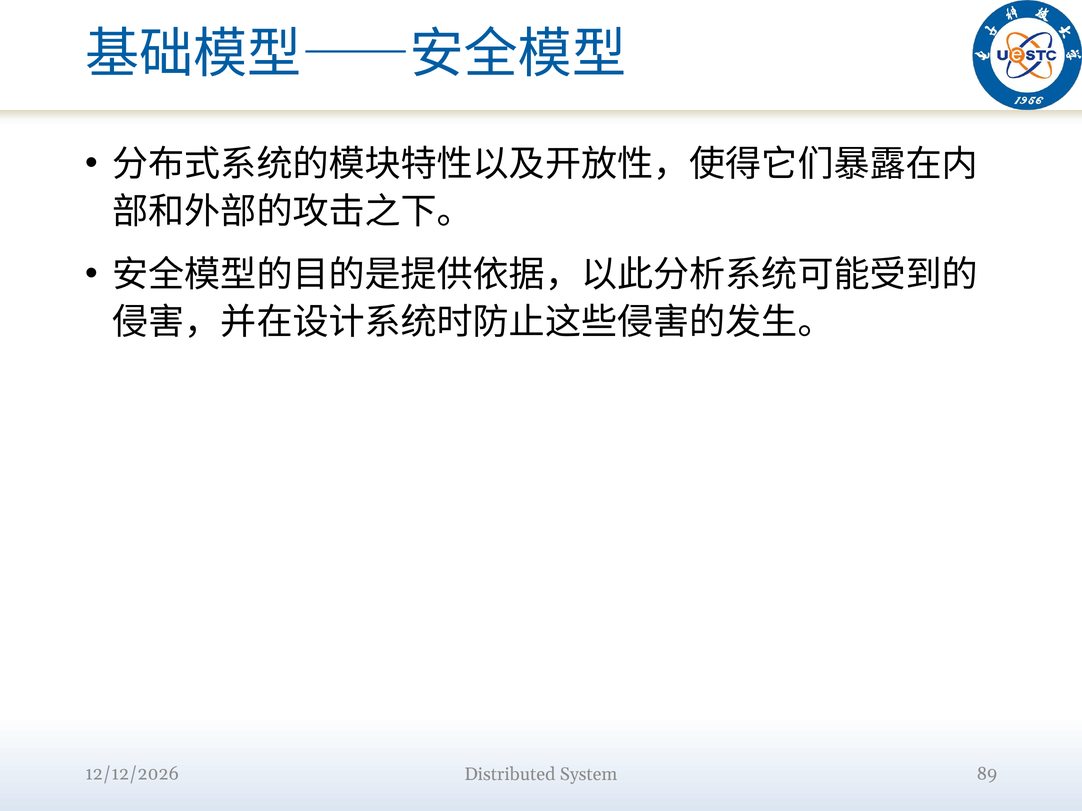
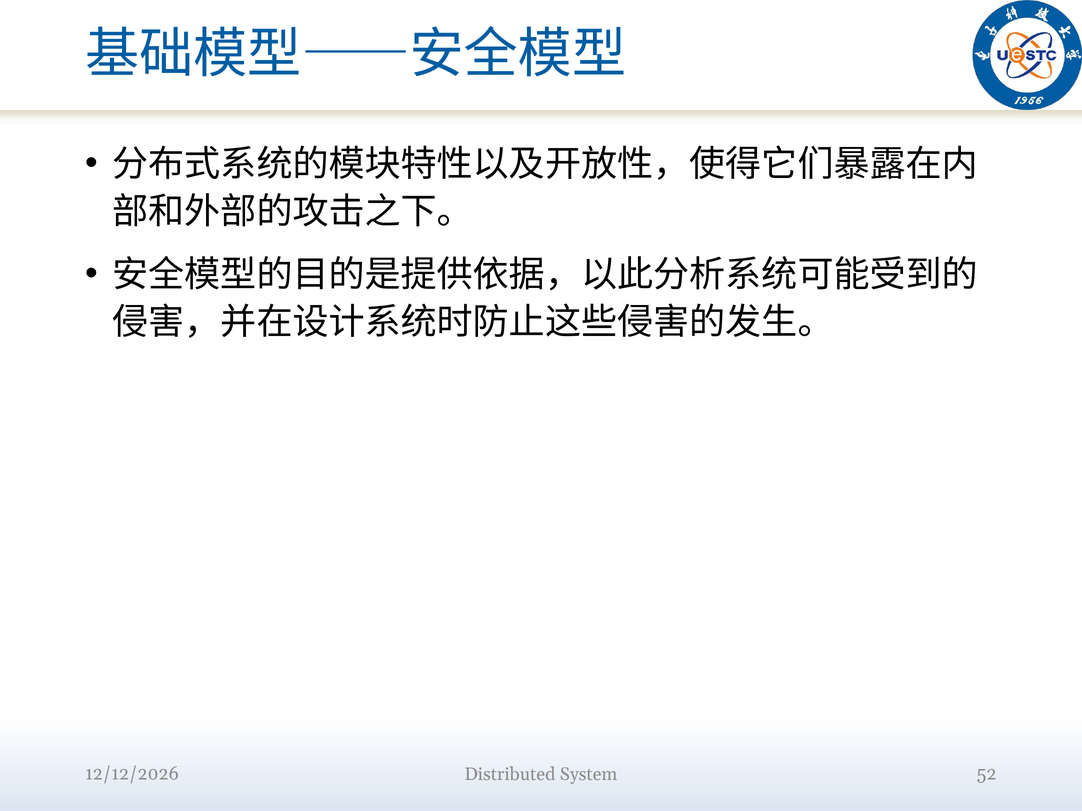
89: 89 -> 52
